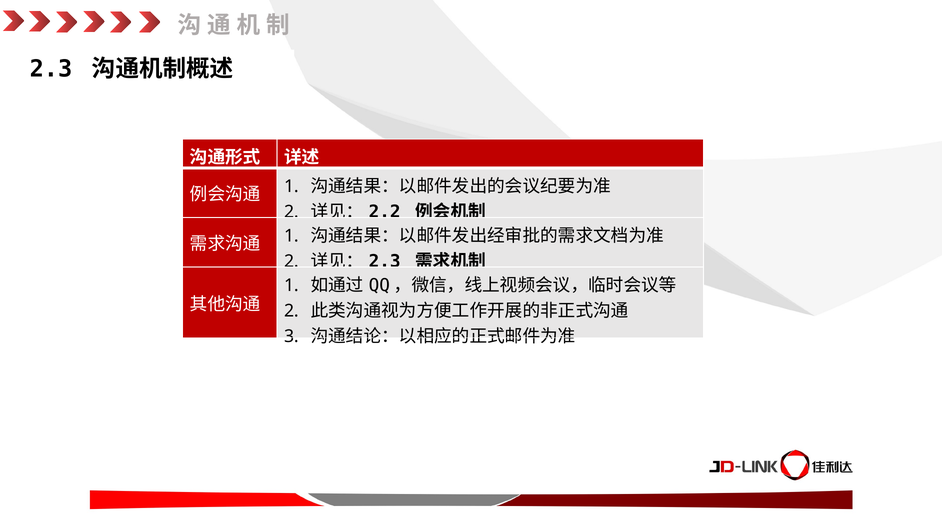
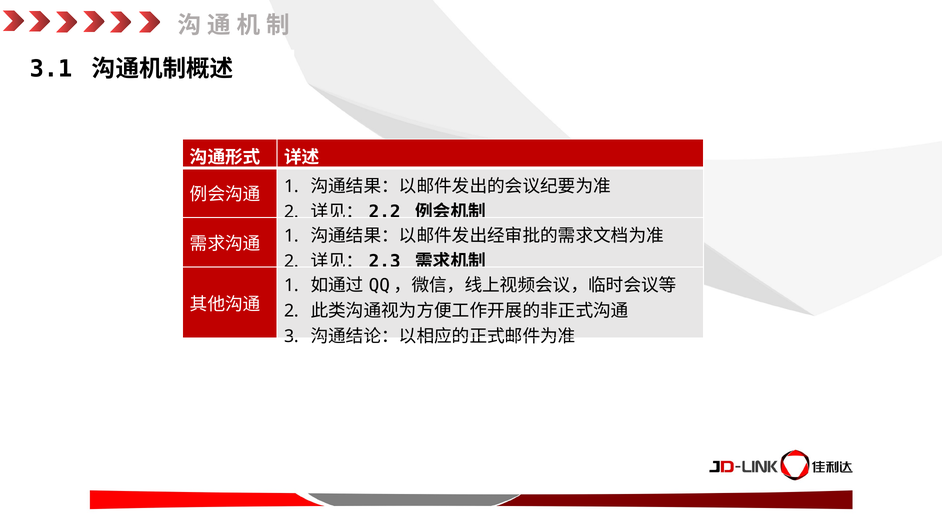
2.3 at (51, 69): 2.3 -> 3.1
